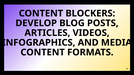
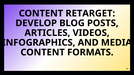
BLOCKERS: BLOCKERS -> RETARGET
